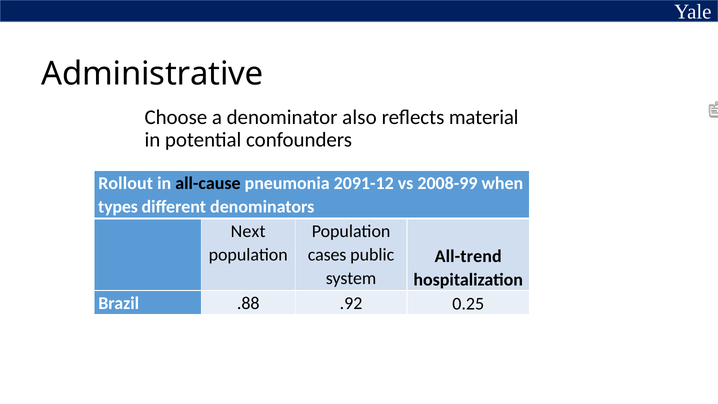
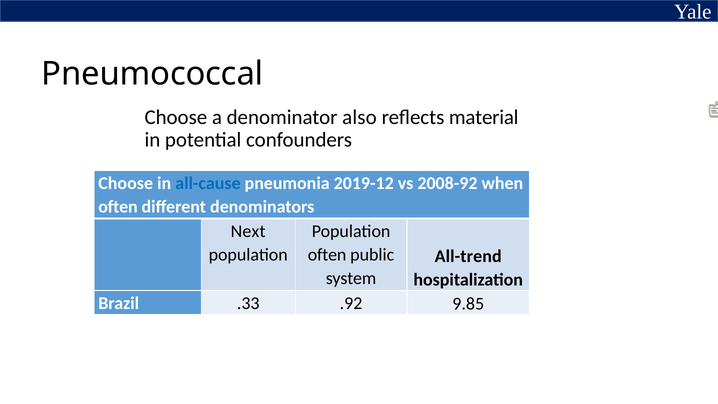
Administrative: Administrative -> Pneumococcal
Rollout at (126, 183): Rollout -> Choose
all-cause colour: black -> blue
2091-12: 2091-12 -> 2019-12
2008-99: 2008-99 -> 2008-92
types at (118, 207): types -> often
cases at (327, 255): cases -> often
.88: .88 -> .33
0.25: 0.25 -> 9.85
